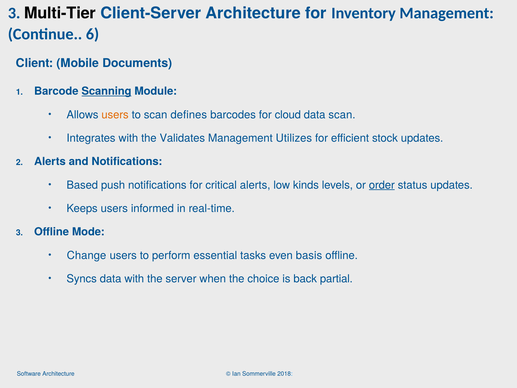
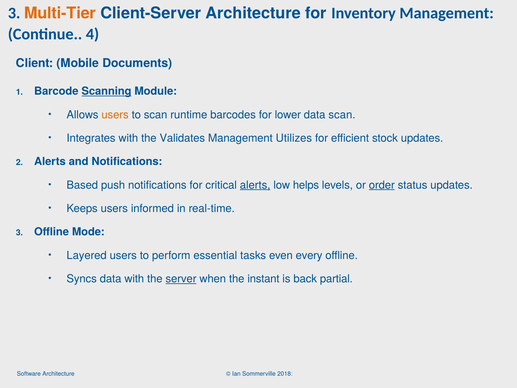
Multi-Tier colour: black -> orange
6: 6 -> 4
defines: defines -> runtime
cloud: cloud -> lower
alerts at (255, 185) underline: none -> present
kinds: kinds -> helps
Change: Change -> Layered
basis: basis -> every
server underline: none -> present
choice: choice -> instant
